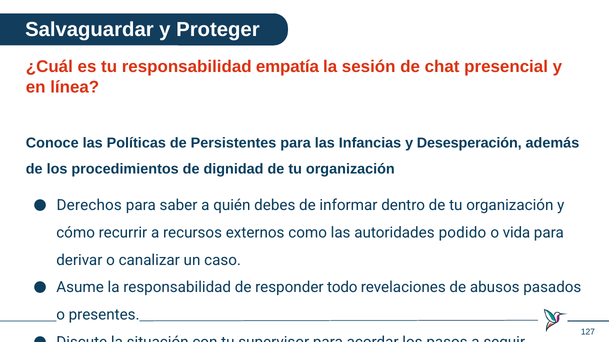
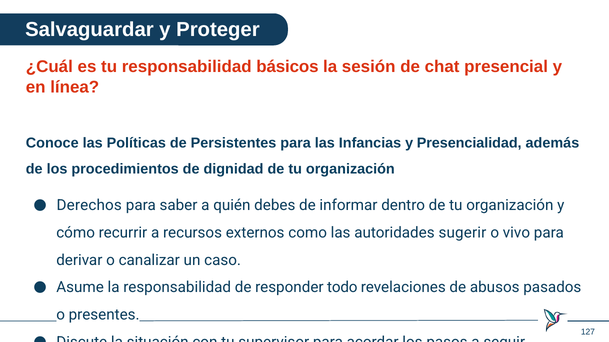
empatía: empatía -> básicos
Desesperación: Desesperación -> Presencialidad
podido: podido -> sugerir
vida: vida -> vivo
